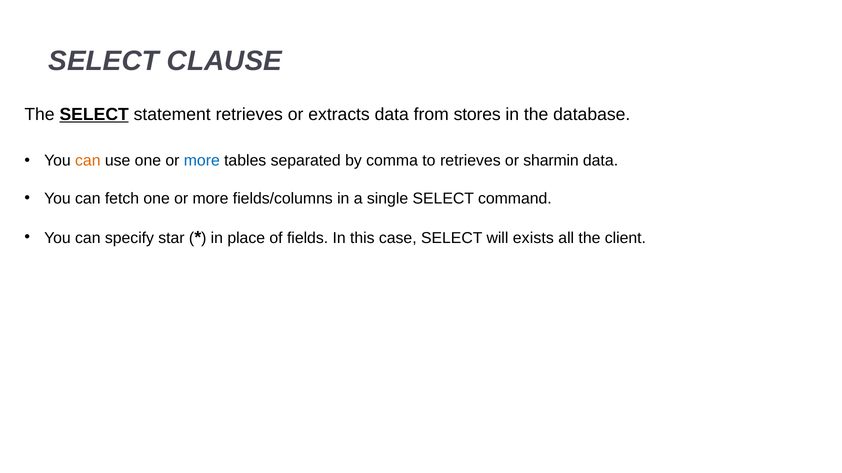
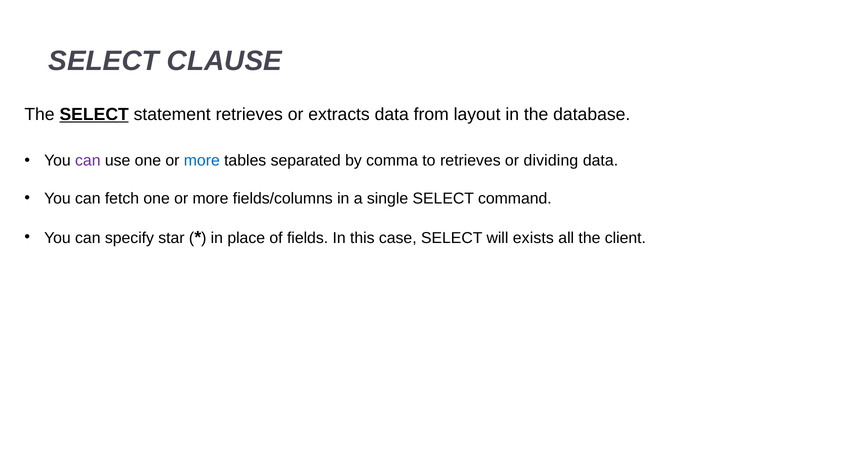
stores: stores -> layout
can at (88, 161) colour: orange -> purple
sharmin: sharmin -> dividing
